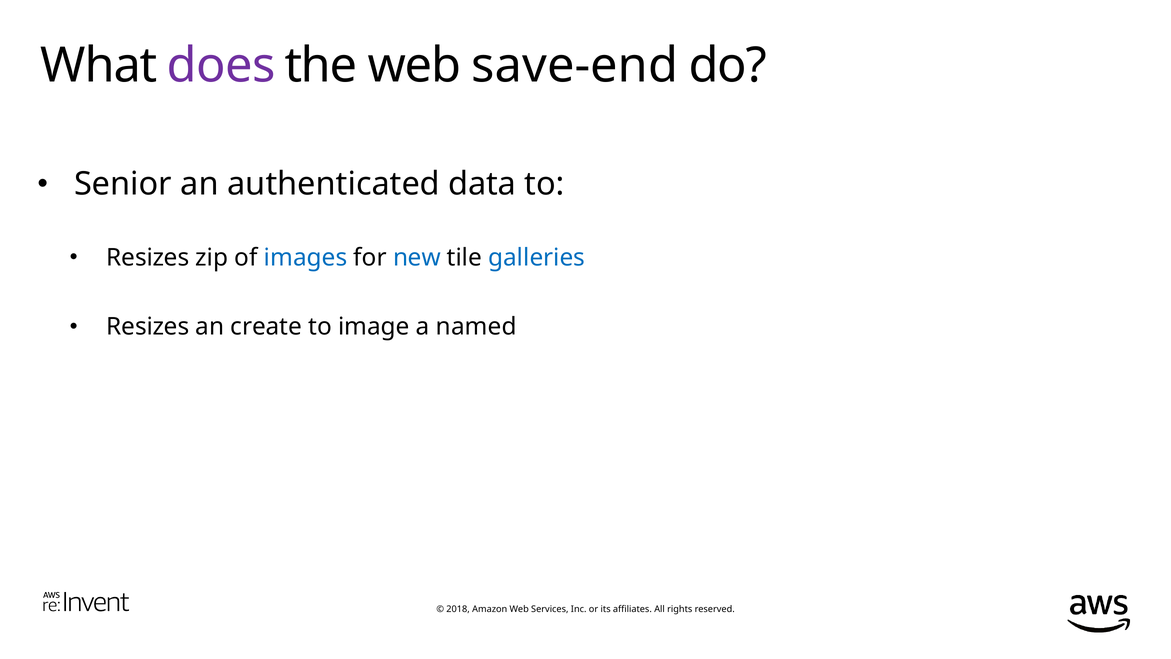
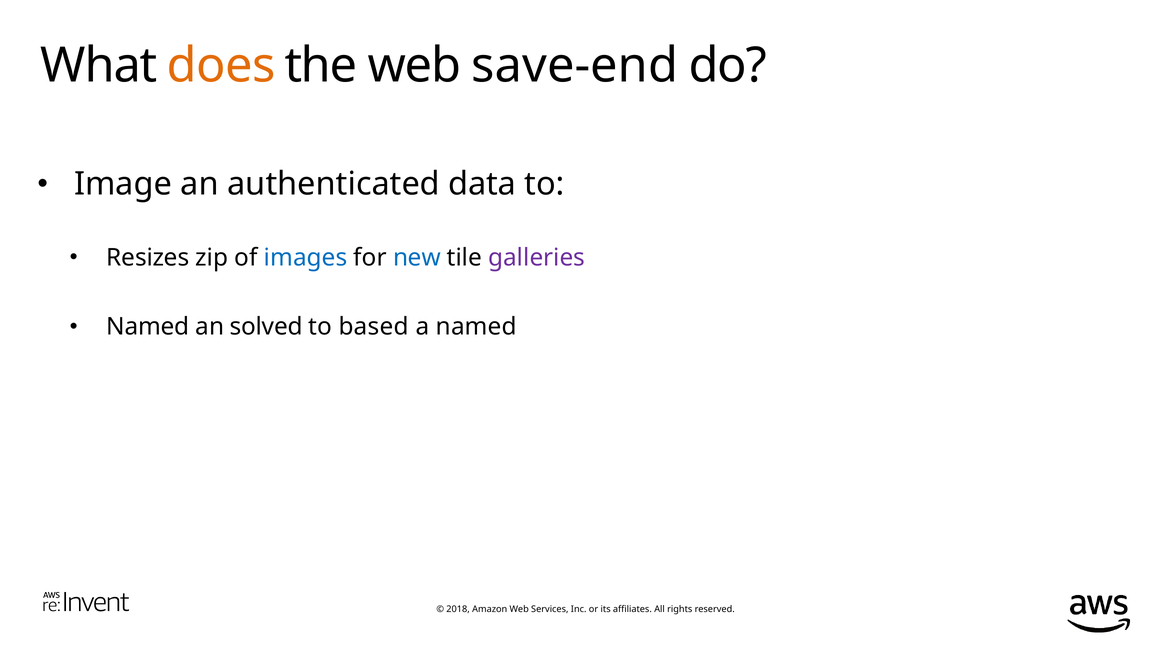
does colour: purple -> orange
Senior: Senior -> Image
galleries colour: blue -> purple
Resizes at (148, 327): Resizes -> Named
create: create -> solved
image: image -> based
